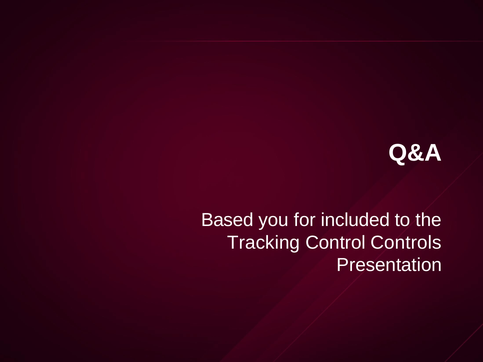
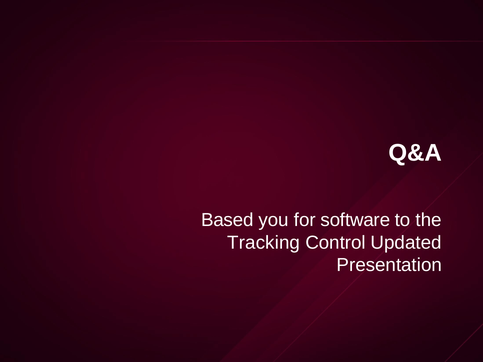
included: included -> software
Controls: Controls -> Updated
